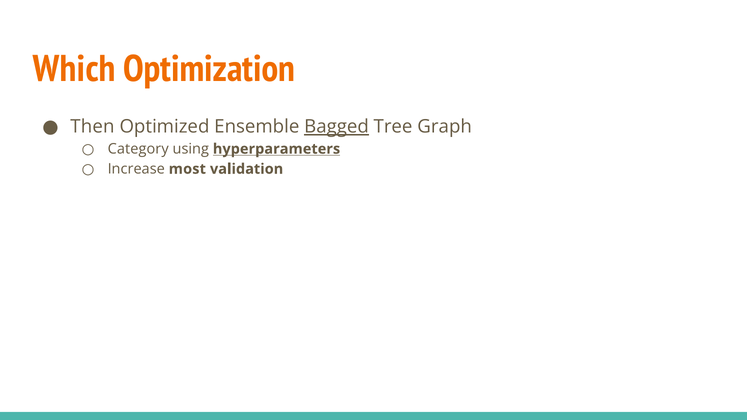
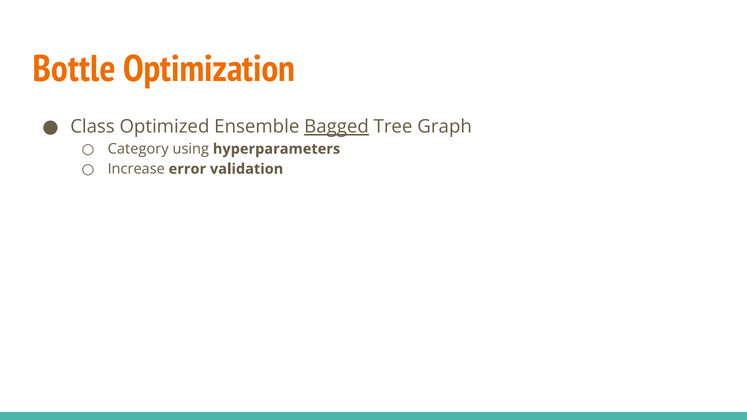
Which: Which -> Bottle
Then: Then -> Class
hyperparameters underline: present -> none
most: most -> error
